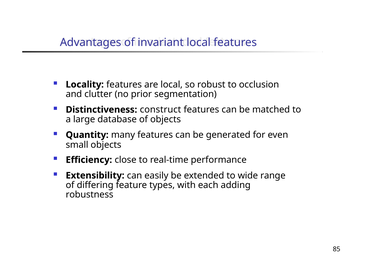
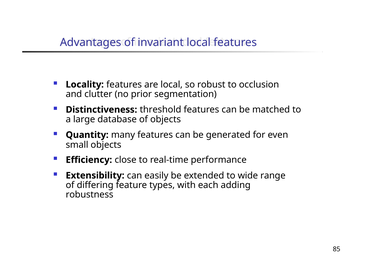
construct: construct -> threshold
